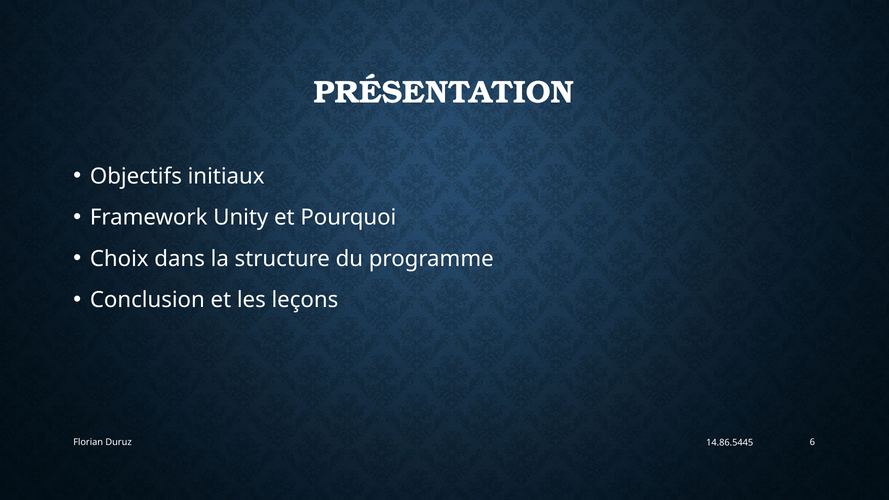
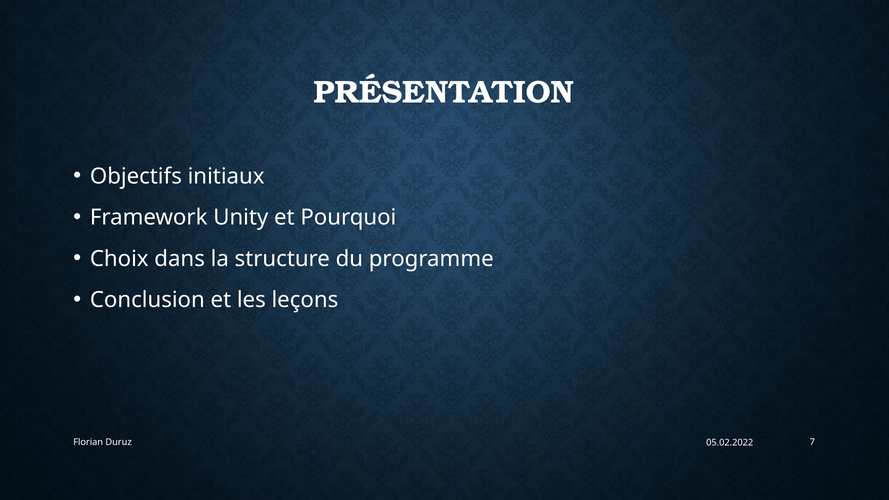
6: 6 -> 7
14.86.5445: 14.86.5445 -> 05.02.2022
